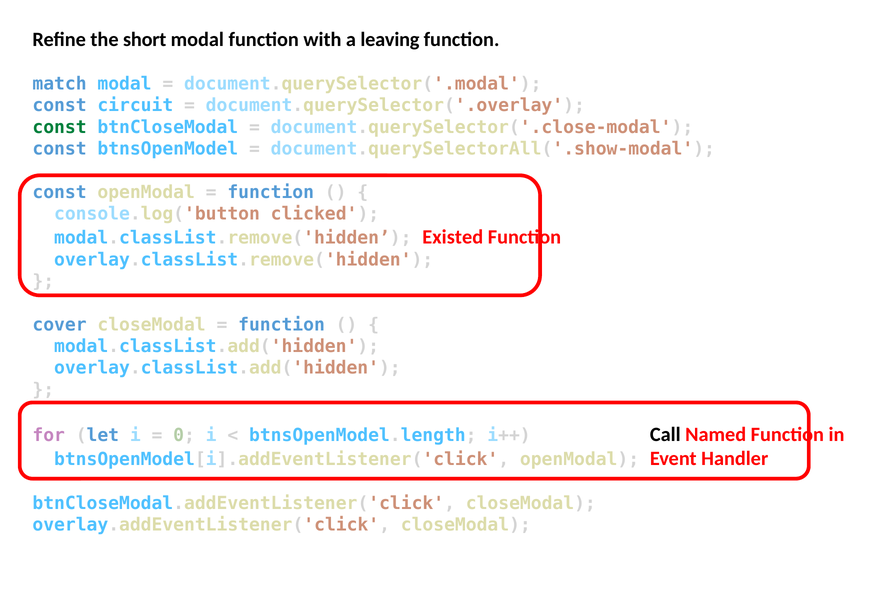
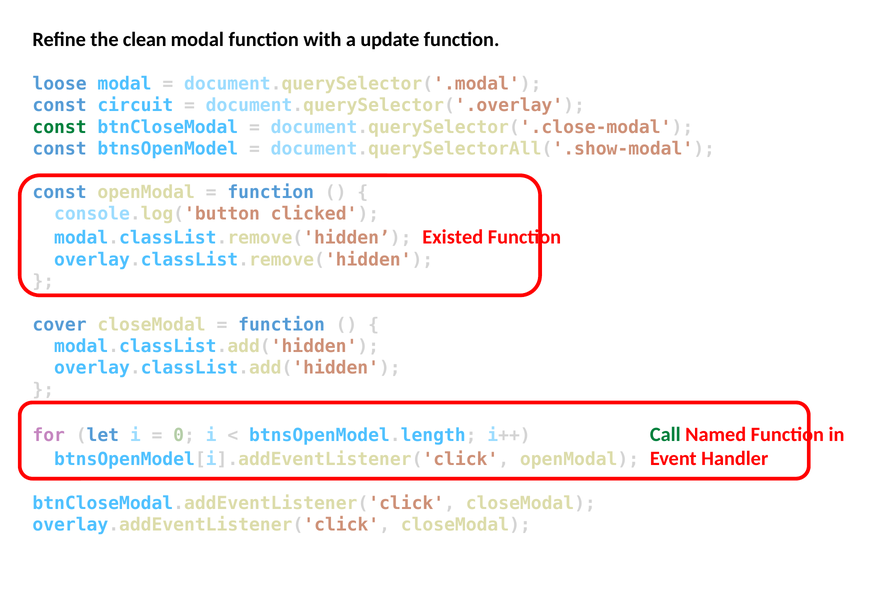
short: short -> clean
leaving: leaving -> update
match: match -> loose
Call colour: black -> green
